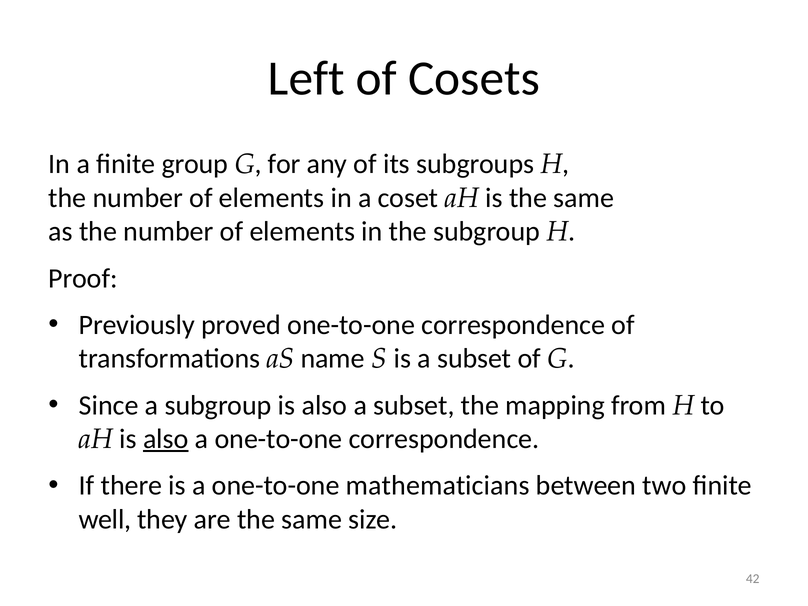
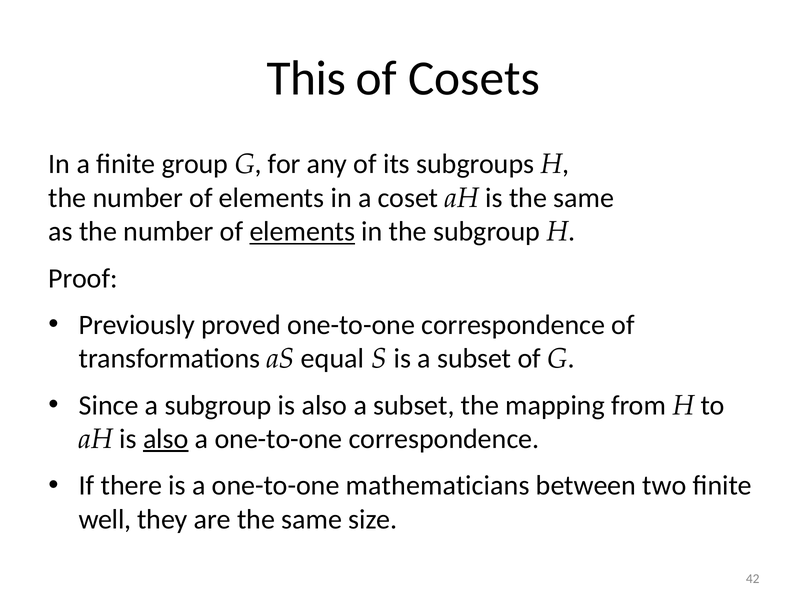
Left: Left -> This
elements at (302, 232) underline: none -> present
name: name -> equal
